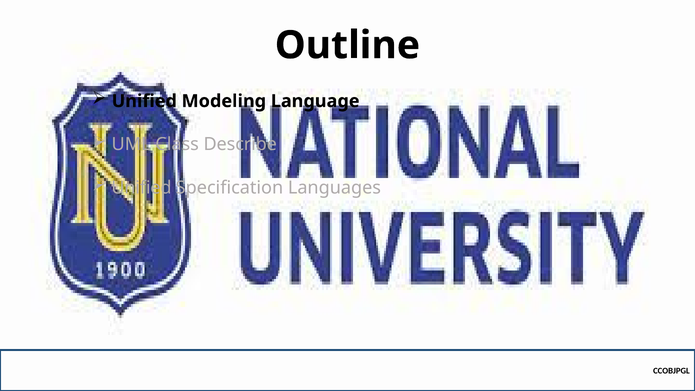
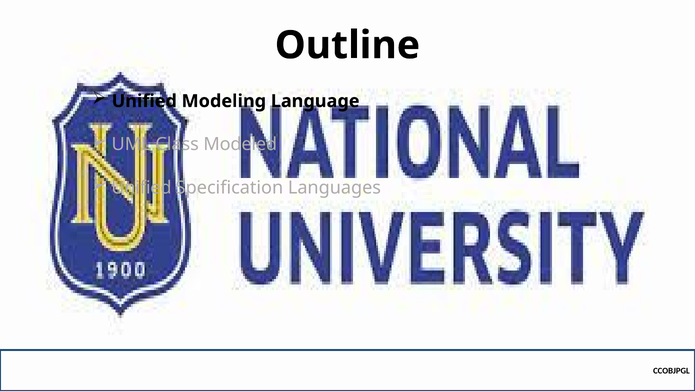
Describe: Describe -> Modeled
